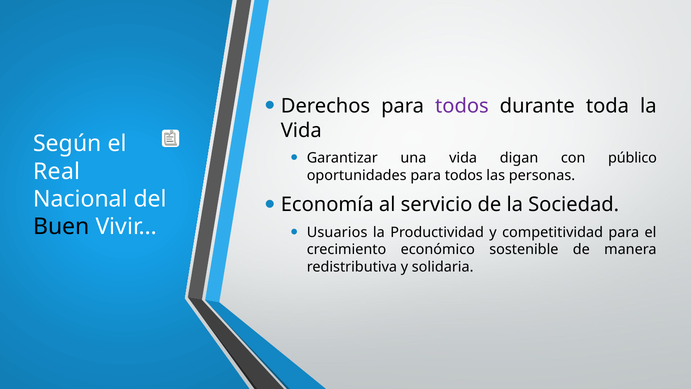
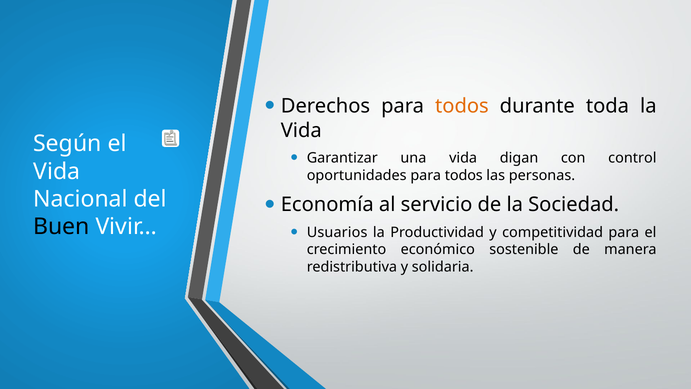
todos at (462, 106) colour: purple -> orange
público: público -> control
Real at (57, 171): Real -> Vida
